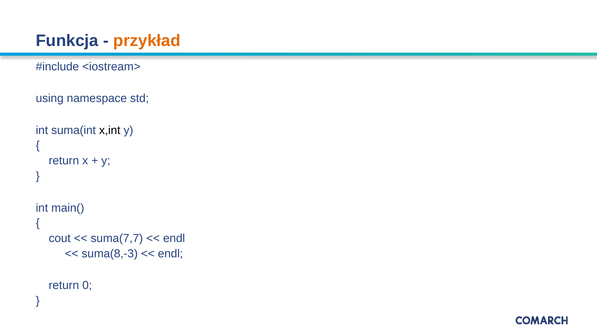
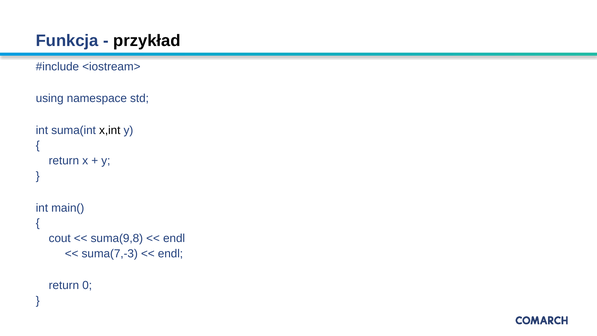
przykład colour: orange -> black
suma(7,7: suma(7,7 -> suma(9,8
suma(8,-3: suma(8,-3 -> suma(7,-3
